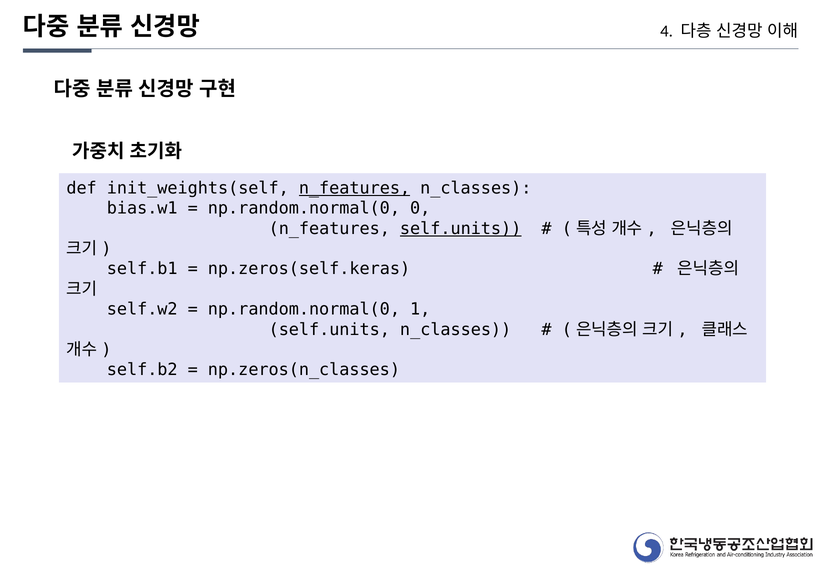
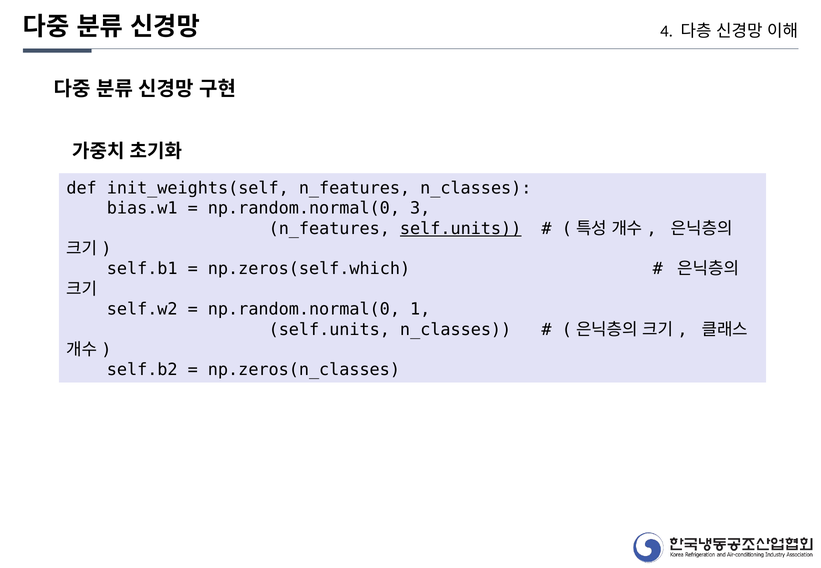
n_features at (355, 188) underline: present -> none
0: 0 -> 3
np.zeros(self.keras: np.zeros(self.keras -> np.zeros(self.which
